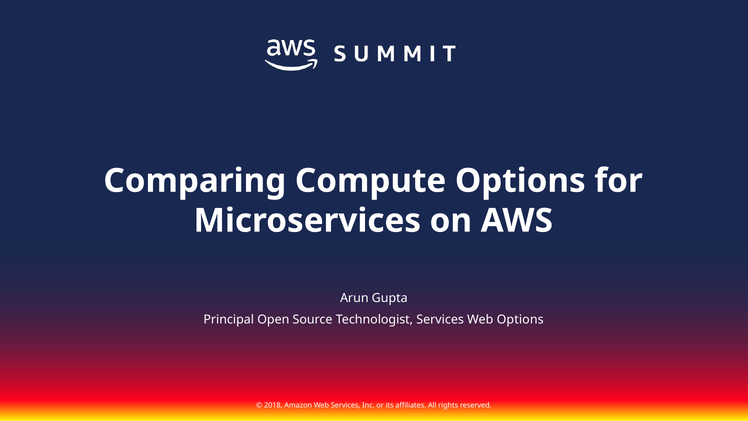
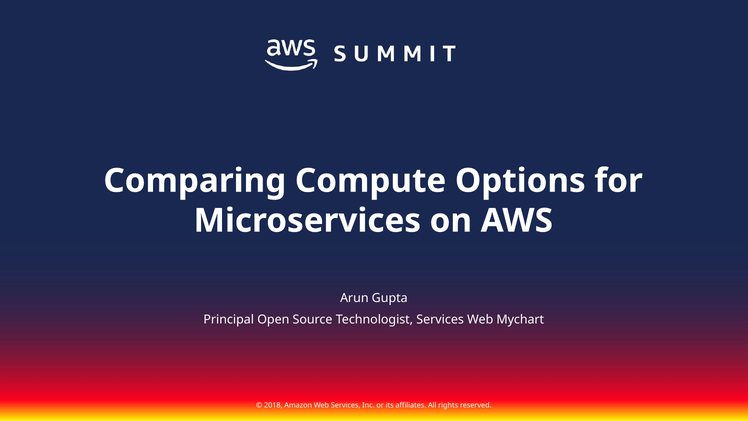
Web Options: Options -> Mychart
